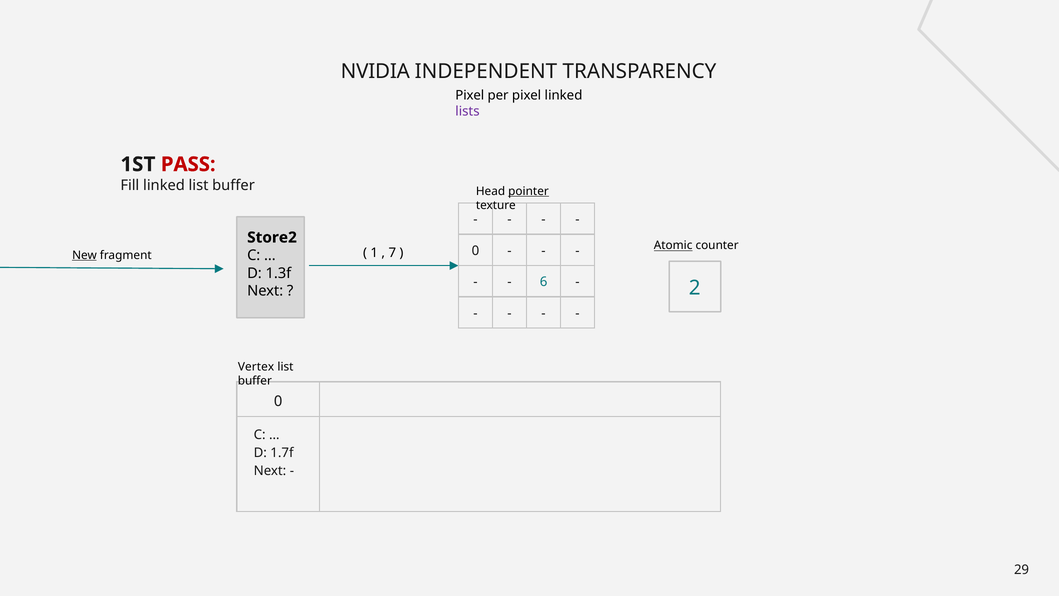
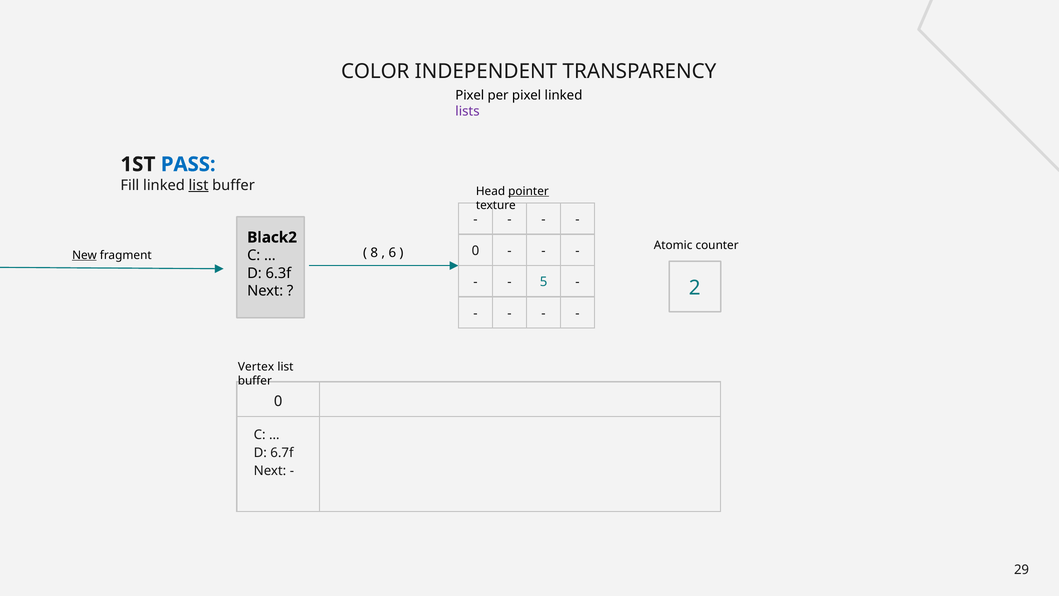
NVIDIA: NVIDIA -> COLOR
PASS colour: red -> blue
list at (199, 185) underline: none -> present
Store2: Store2 -> Black2
Atomic underline: present -> none
1: 1 -> 8
7: 7 -> 6
1.3f: 1.3f -> 6.3f
6: 6 -> 5
1.7f: 1.7f -> 6.7f
